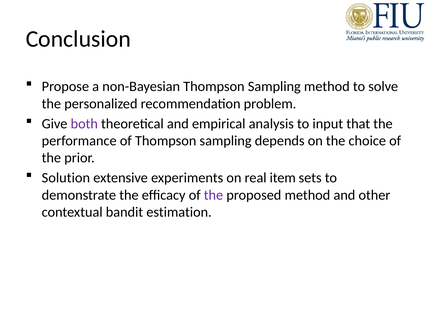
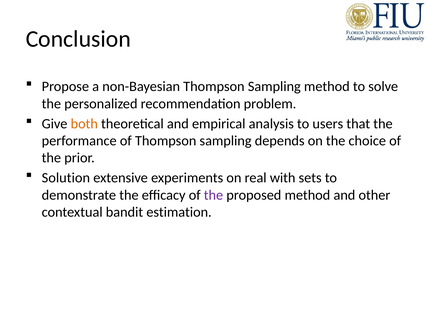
both colour: purple -> orange
input: input -> users
item: item -> with
